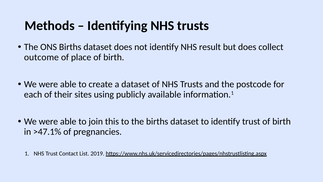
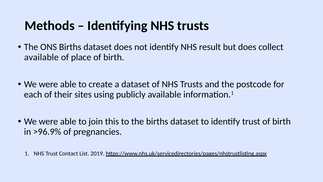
outcome at (41, 57): outcome -> available
>47.1%: >47.1% -> >96.9%
